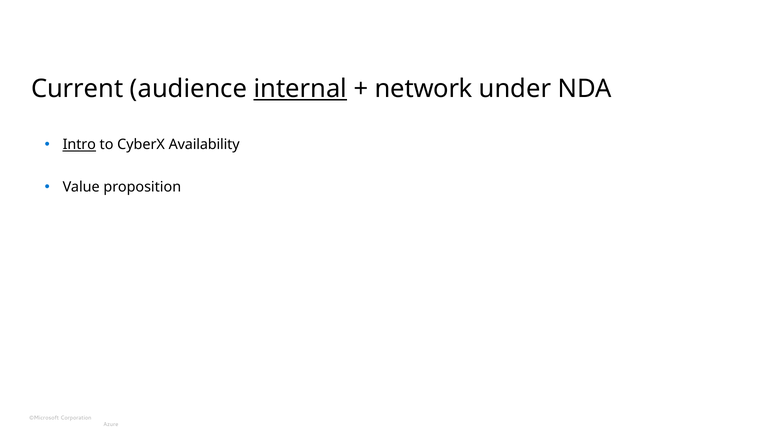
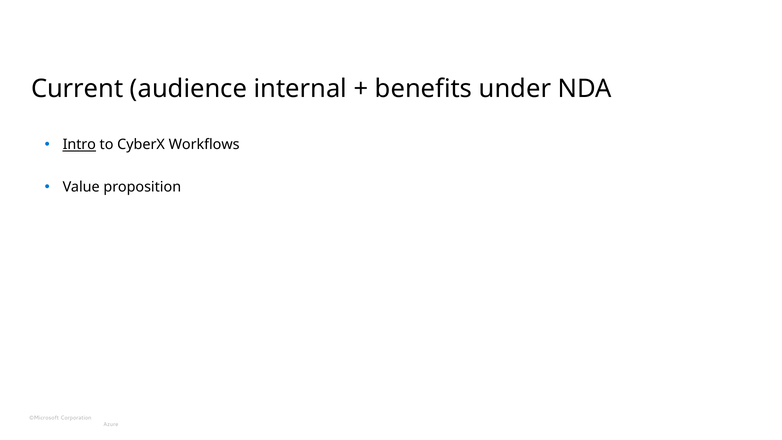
internal underline: present -> none
network: network -> benefits
Availability: Availability -> Workflows
